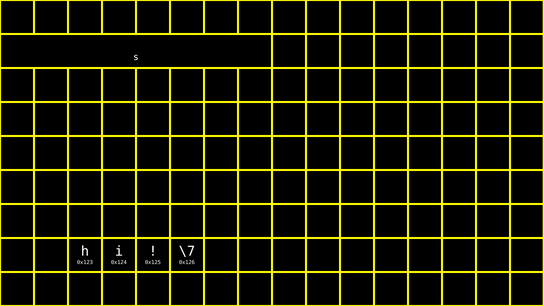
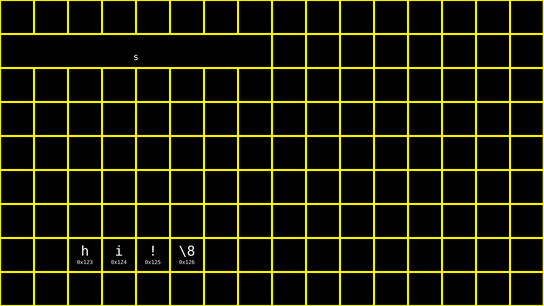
\7: \7 -> \8
